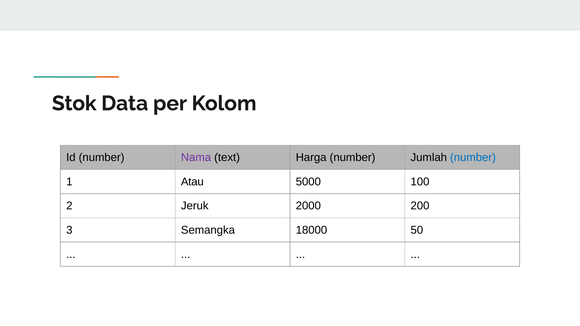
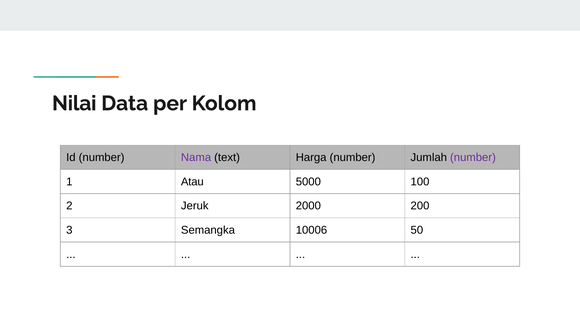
Stok: Stok -> Nilai
number at (473, 158) colour: blue -> purple
18000: 18000 -> 10006
